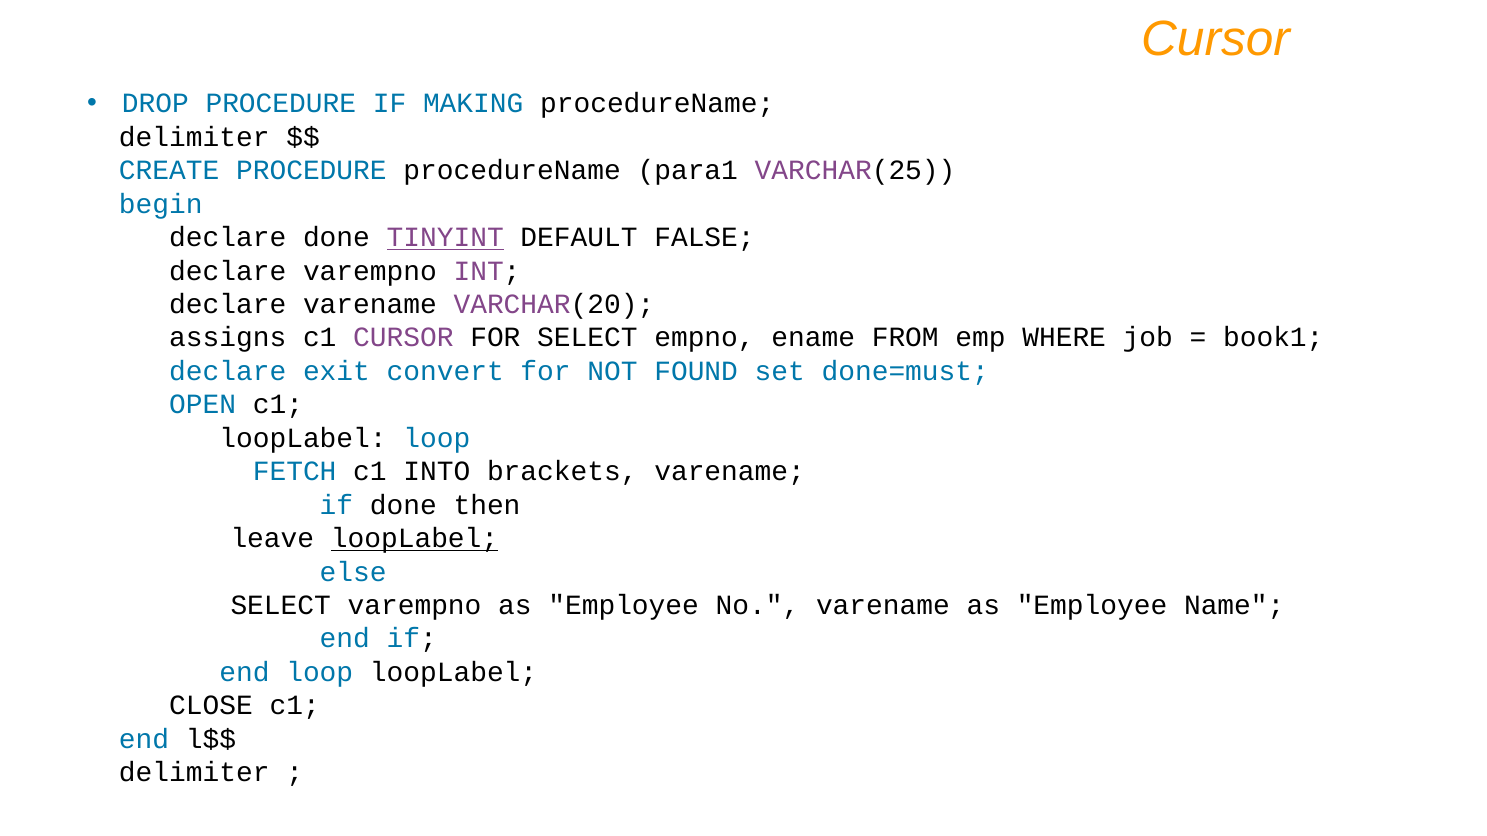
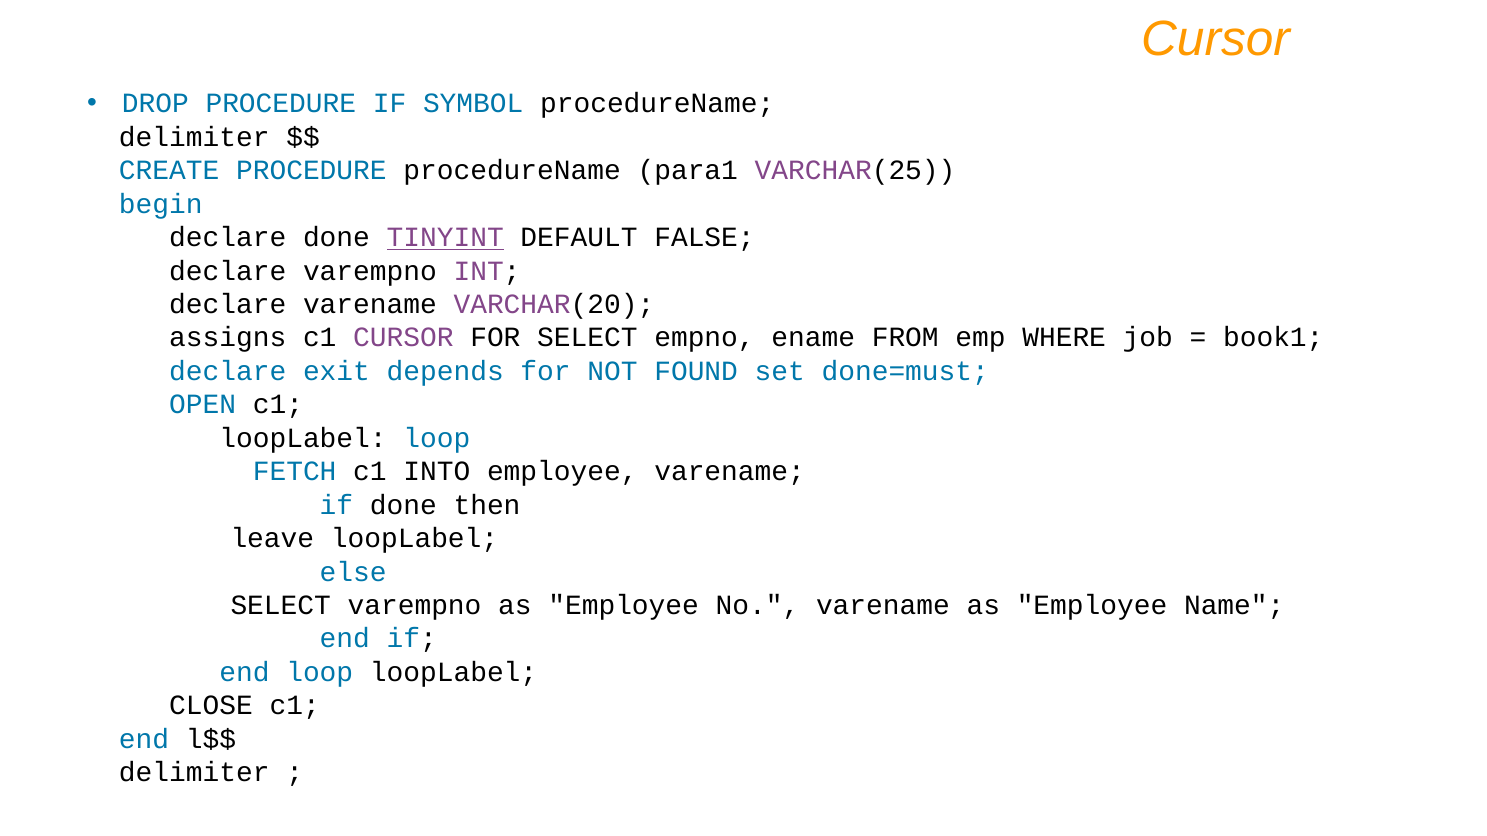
MAKING: MAKING -> SYMBOL
convert: convert -> depends
INTO brackets: brackets -> employee
loopLabel at (415, 539) underline: present -> none
